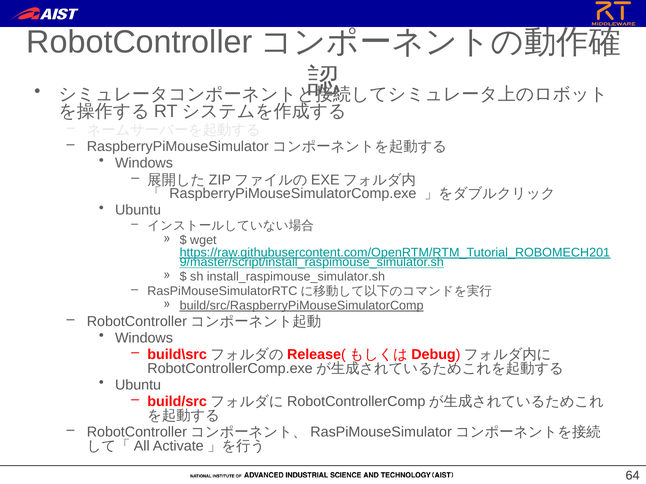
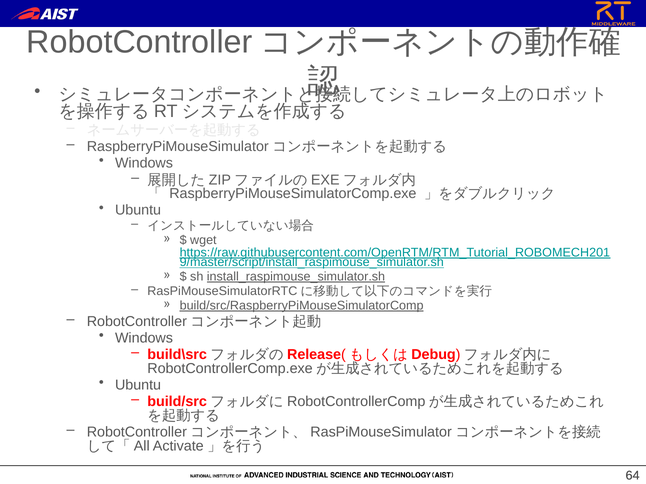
install_raspimouse_simulator.sh underline: none -> present
